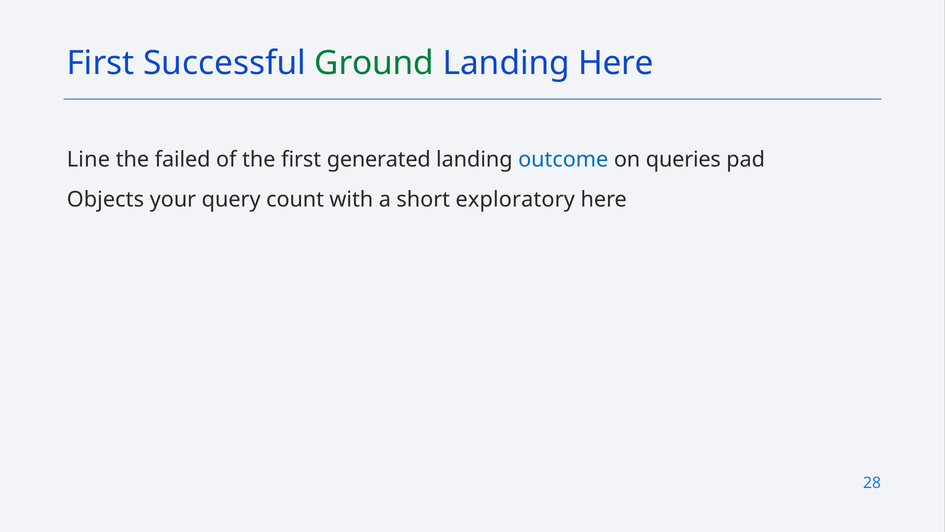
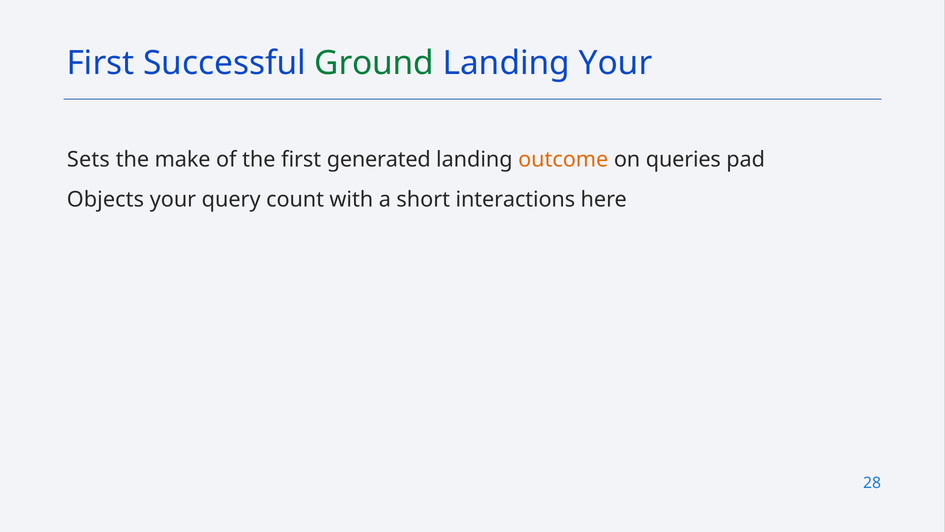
Landing Here: Here -> Your
Line: Line -> Sets
failed: failed -> make
outcome colour: blue -> orange
exploratory: exploratory -> interactions
